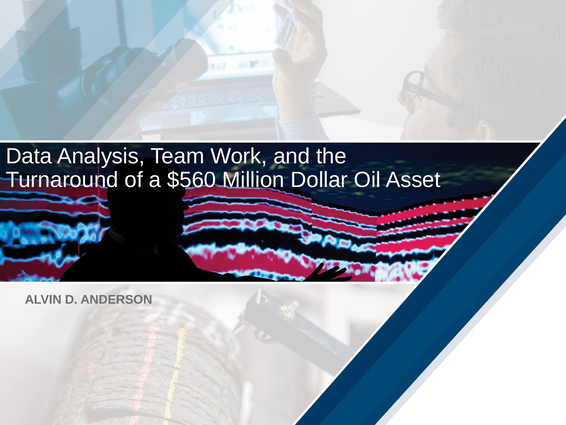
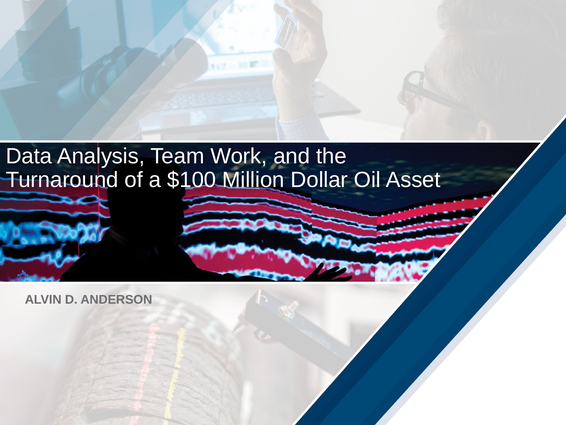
$560: $560 -> $100
